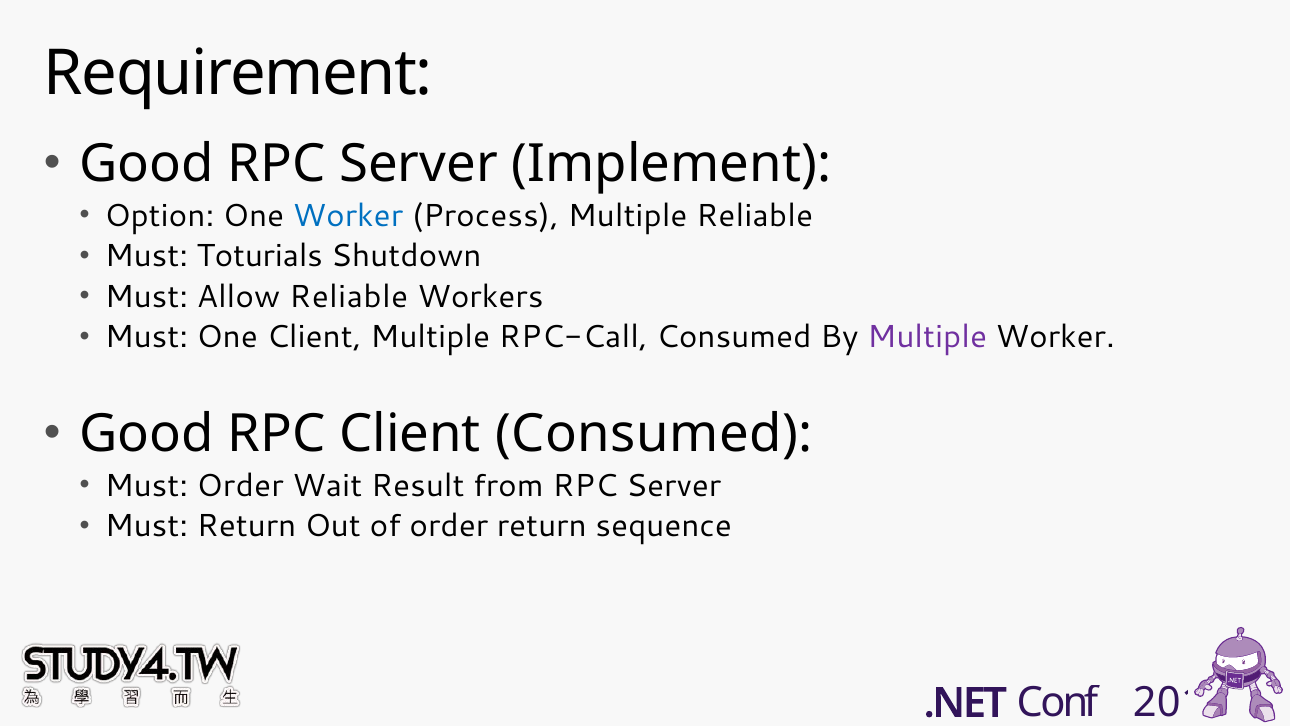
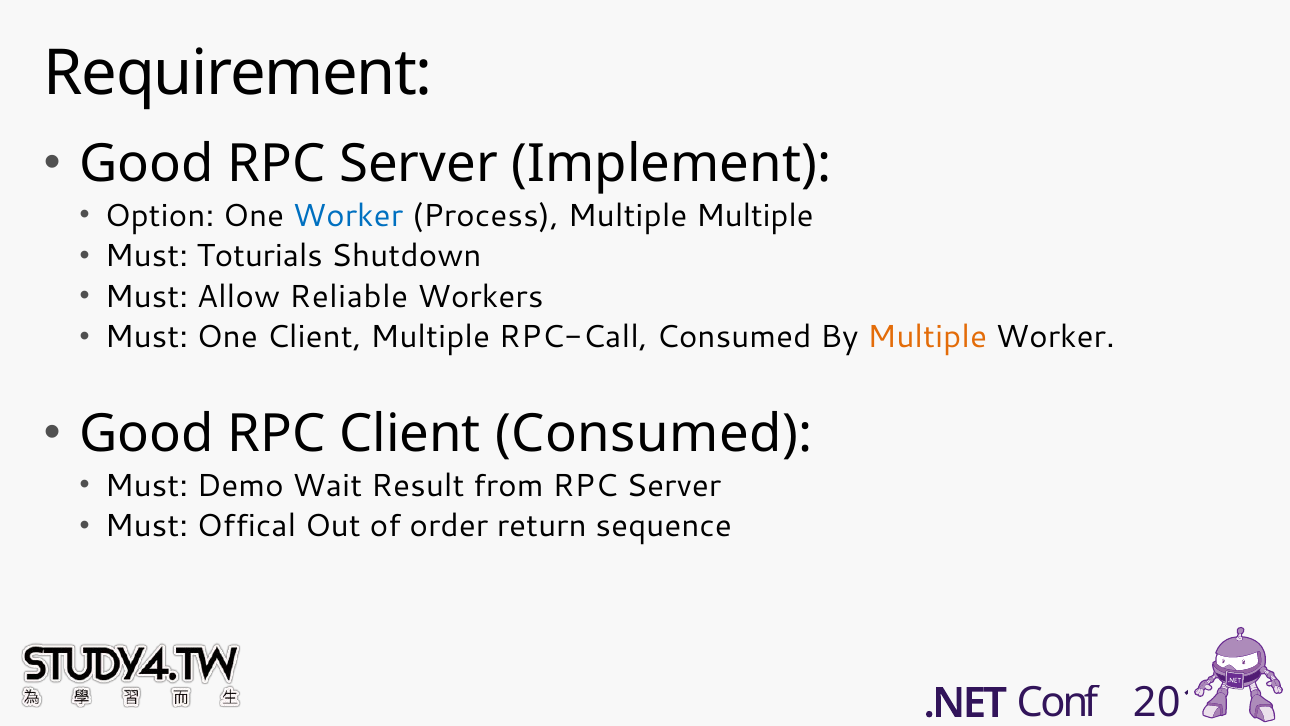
Multiple Reliable: Reliable -> Multiple
Multiple at (927, 337) colour: purple -> orange
Must Order: Order -> Demo
Must Return: Return -> Offical
